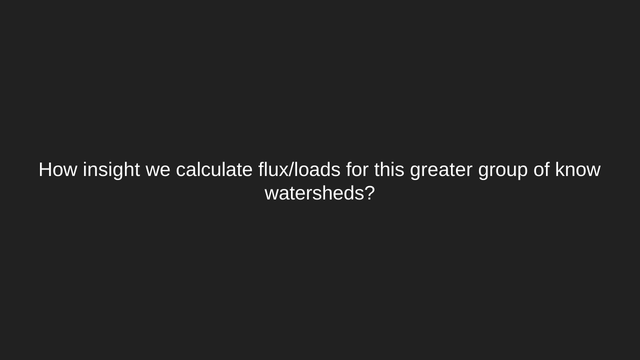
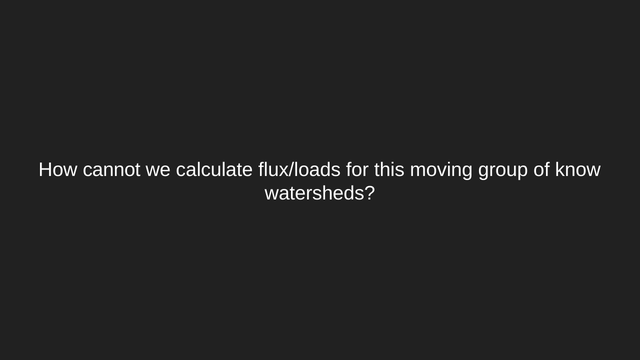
insight: insight -> cannot
greater: greater -> moving
